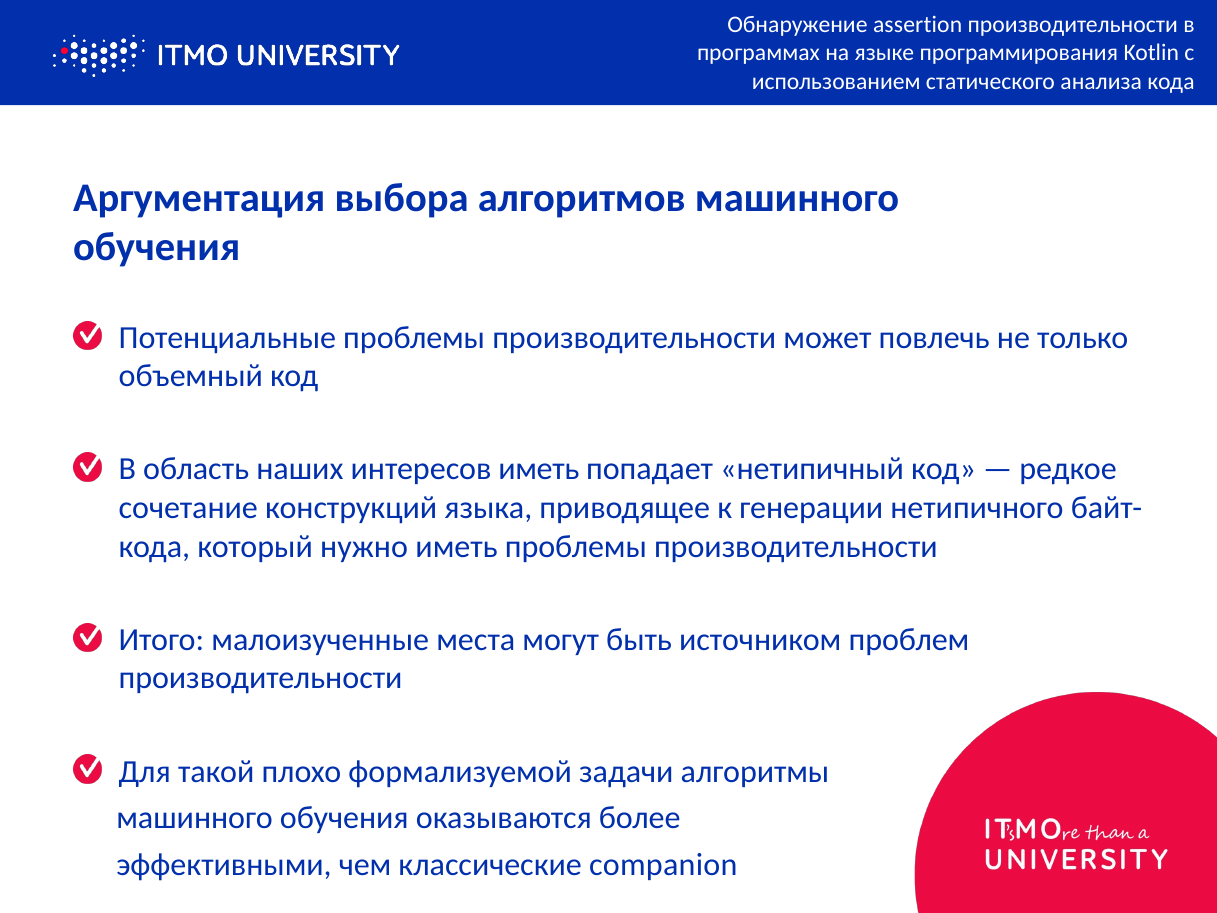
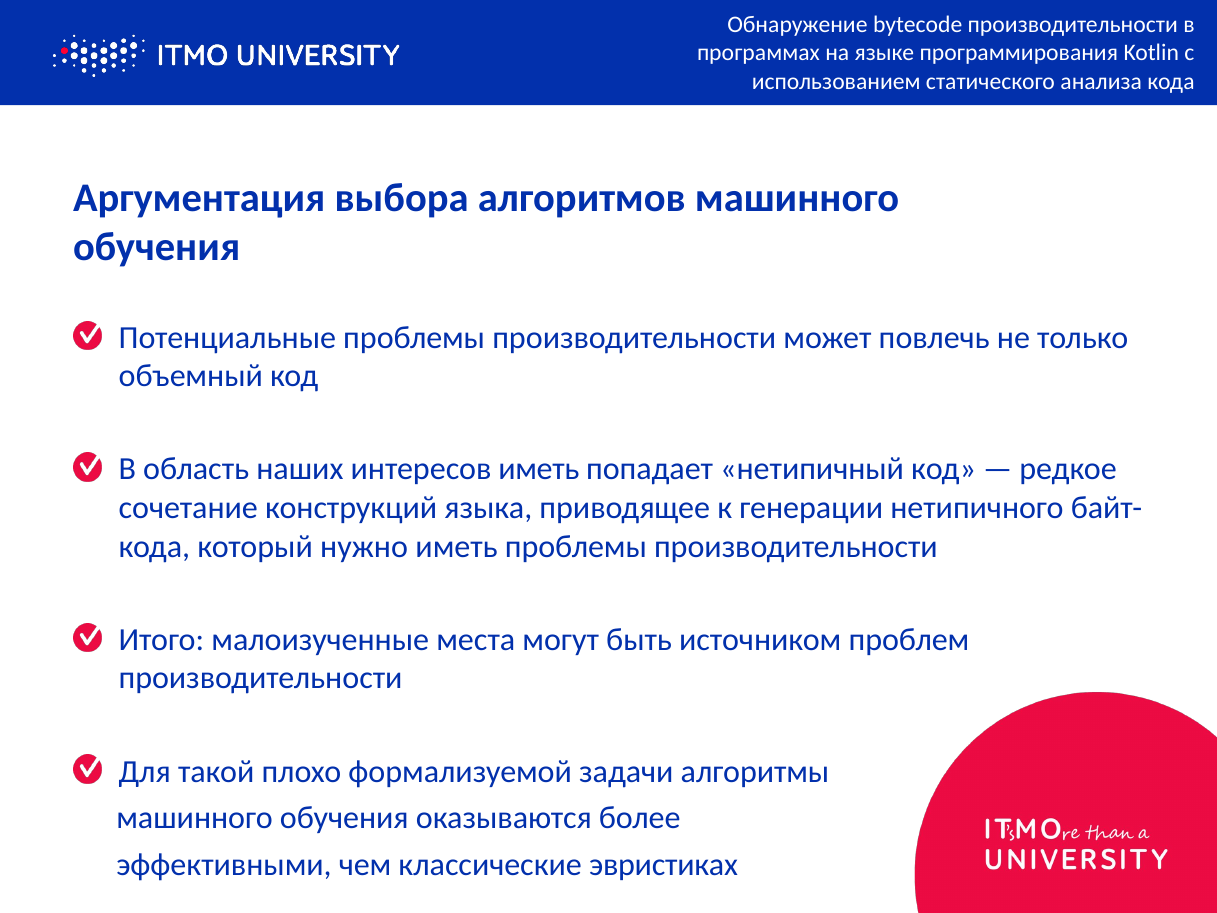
assertion: assertion -> bytecode
companion: companion -> эвристиках
